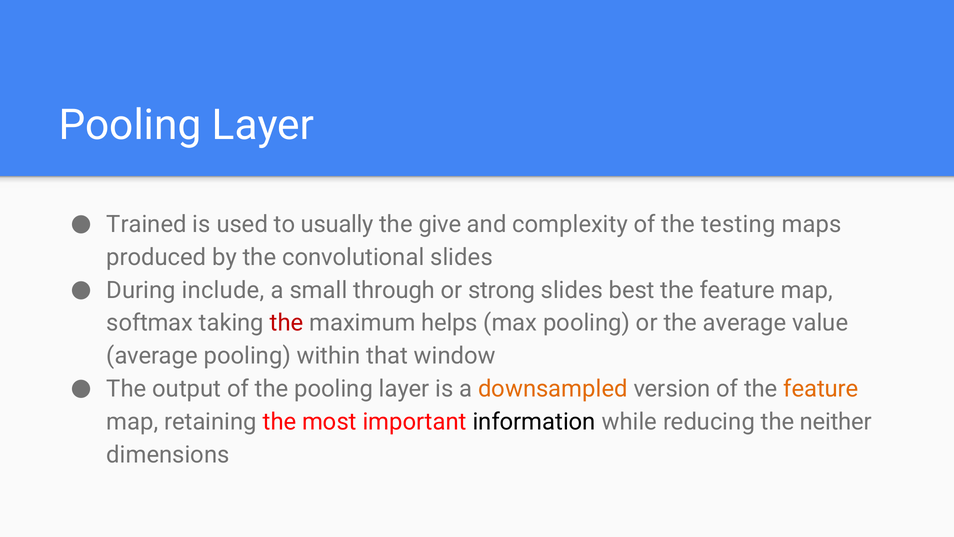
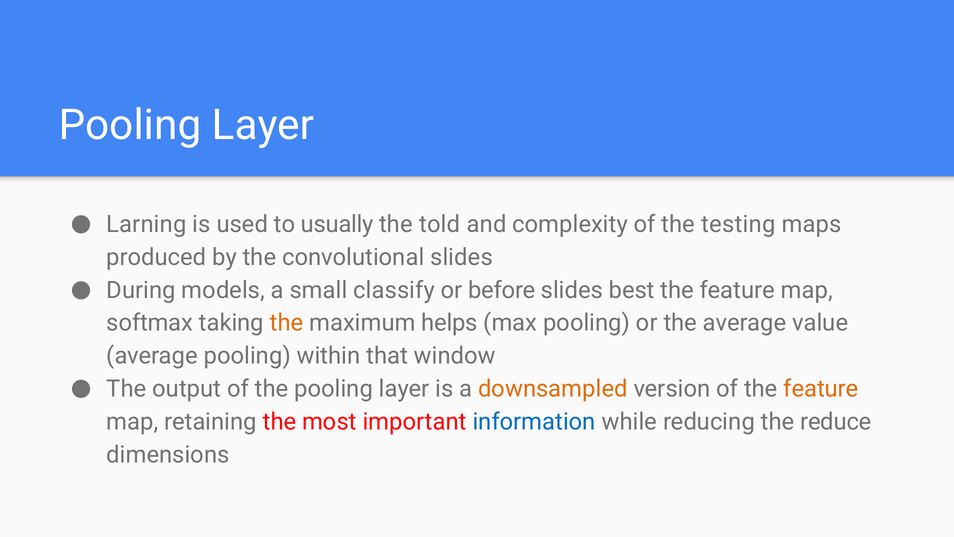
Trained: Trained -> Larning
give: give -> told
include: include -> models
through: through -> classify
strong: strong -> before
the at (287, 323) colour: red -> orange
information colour: black -> blue
neither: neither -> reduce
